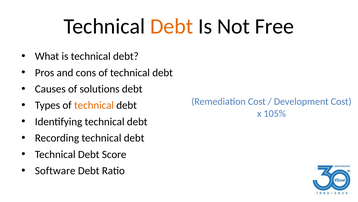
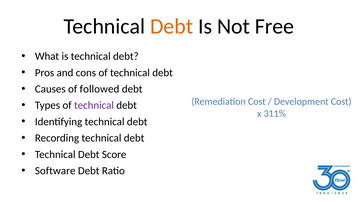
solutions: solutions -> followed
technical at (94, 105) colour: orange -> purple
105%: 105% -> 311%
